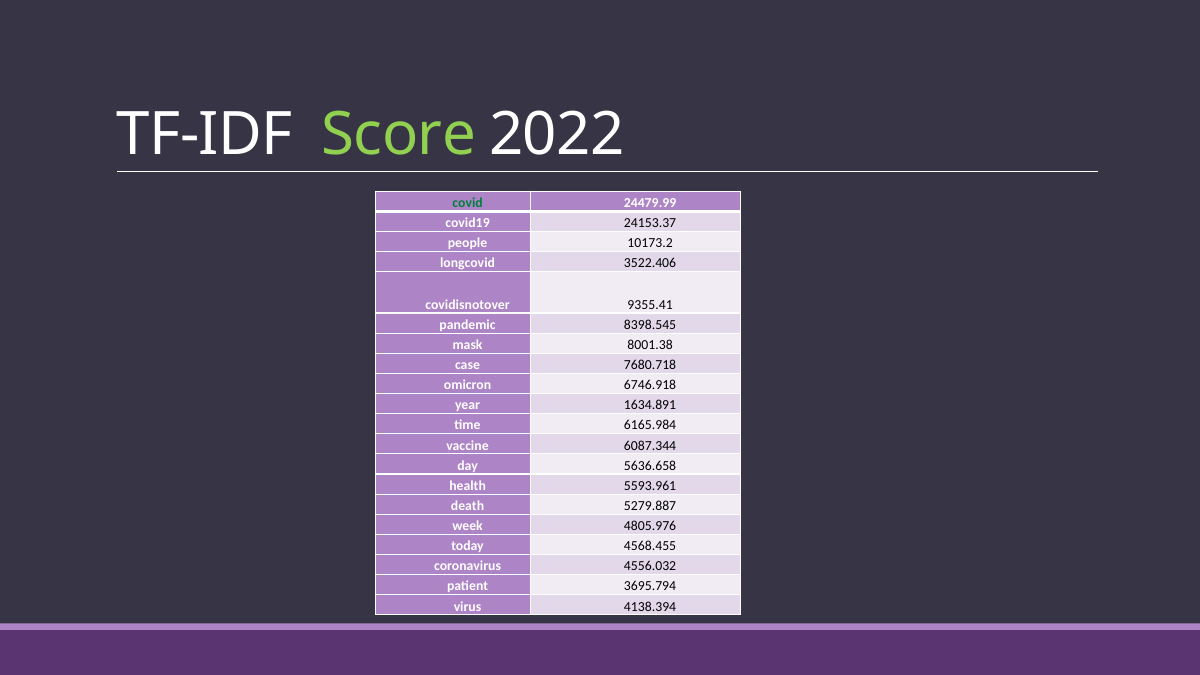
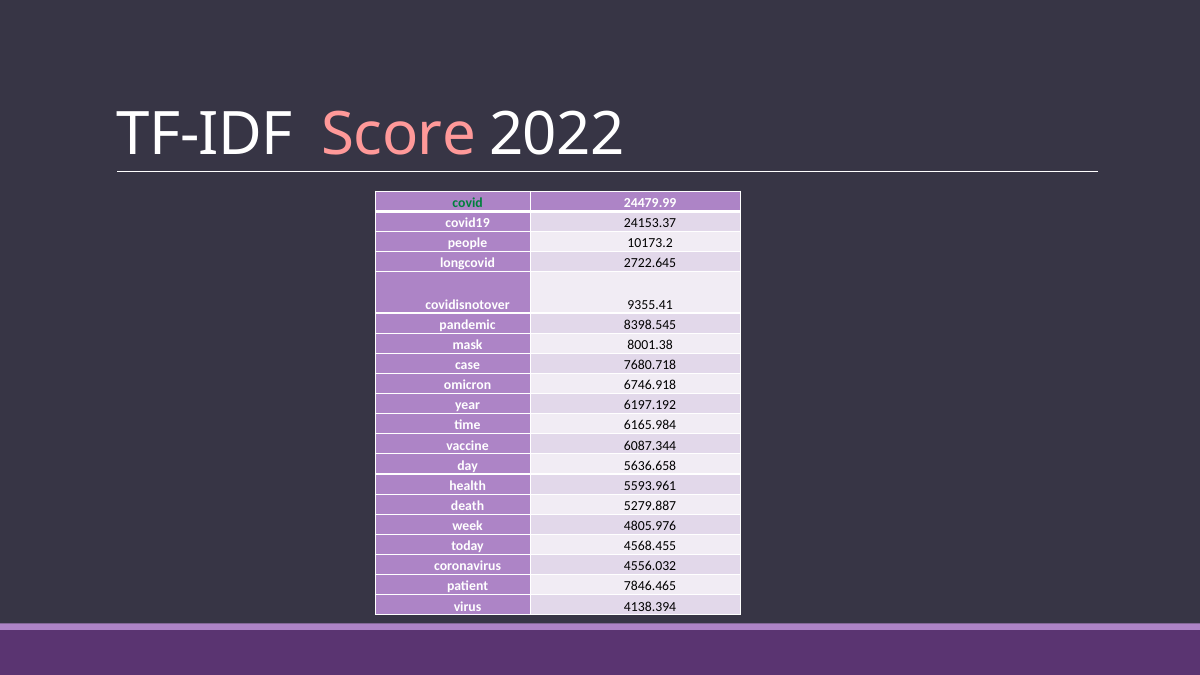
Score colour: light green -> pink
3522.406: 3522.406 -> 2722.645
1634.891: 1634.891 -> 6197.192
3695.794: 3695.794 -> 7846.465
